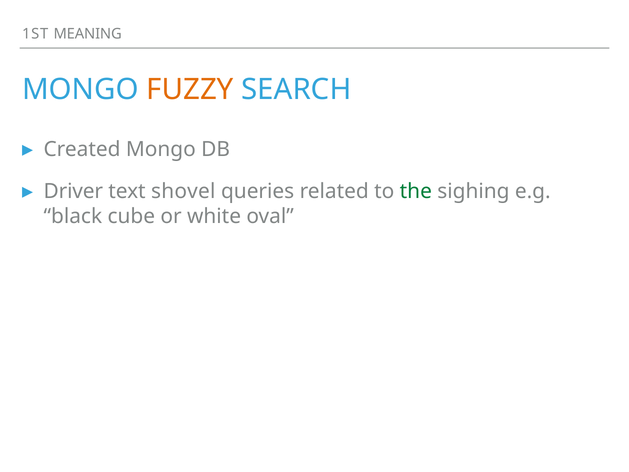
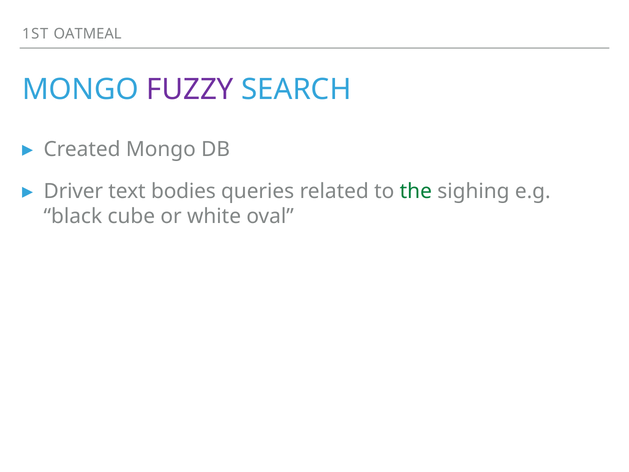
MEANING: MEANING -> OATMEAL
FUZZY colour: orange -> purple
shovel: shovel -> bodies
